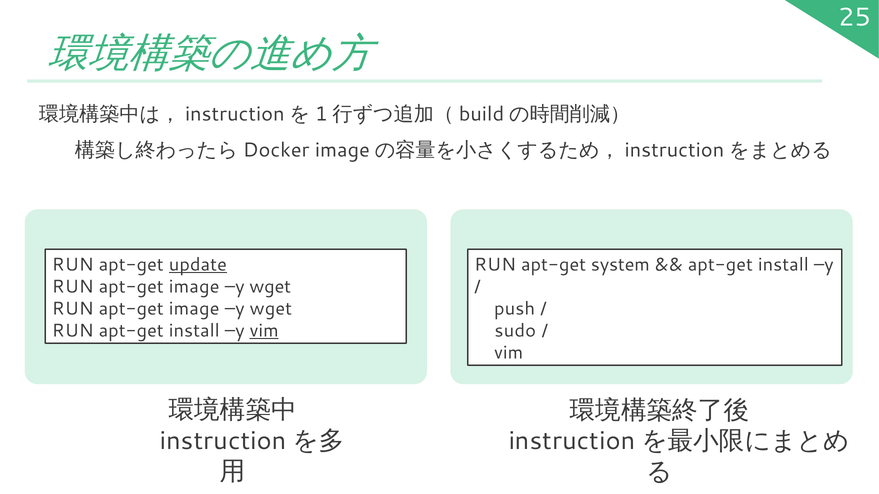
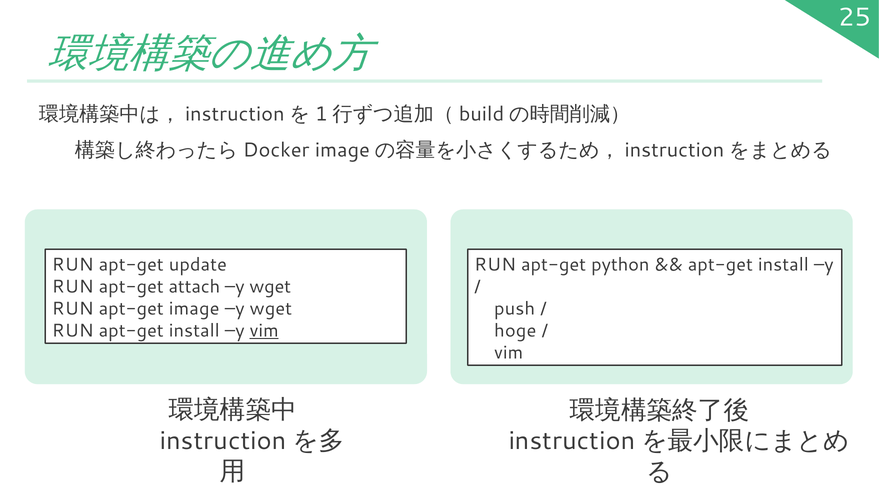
update underline: present -> none
system: system -> python
image at (194, 287): image -> attach
sudo: sudo -> hoge
